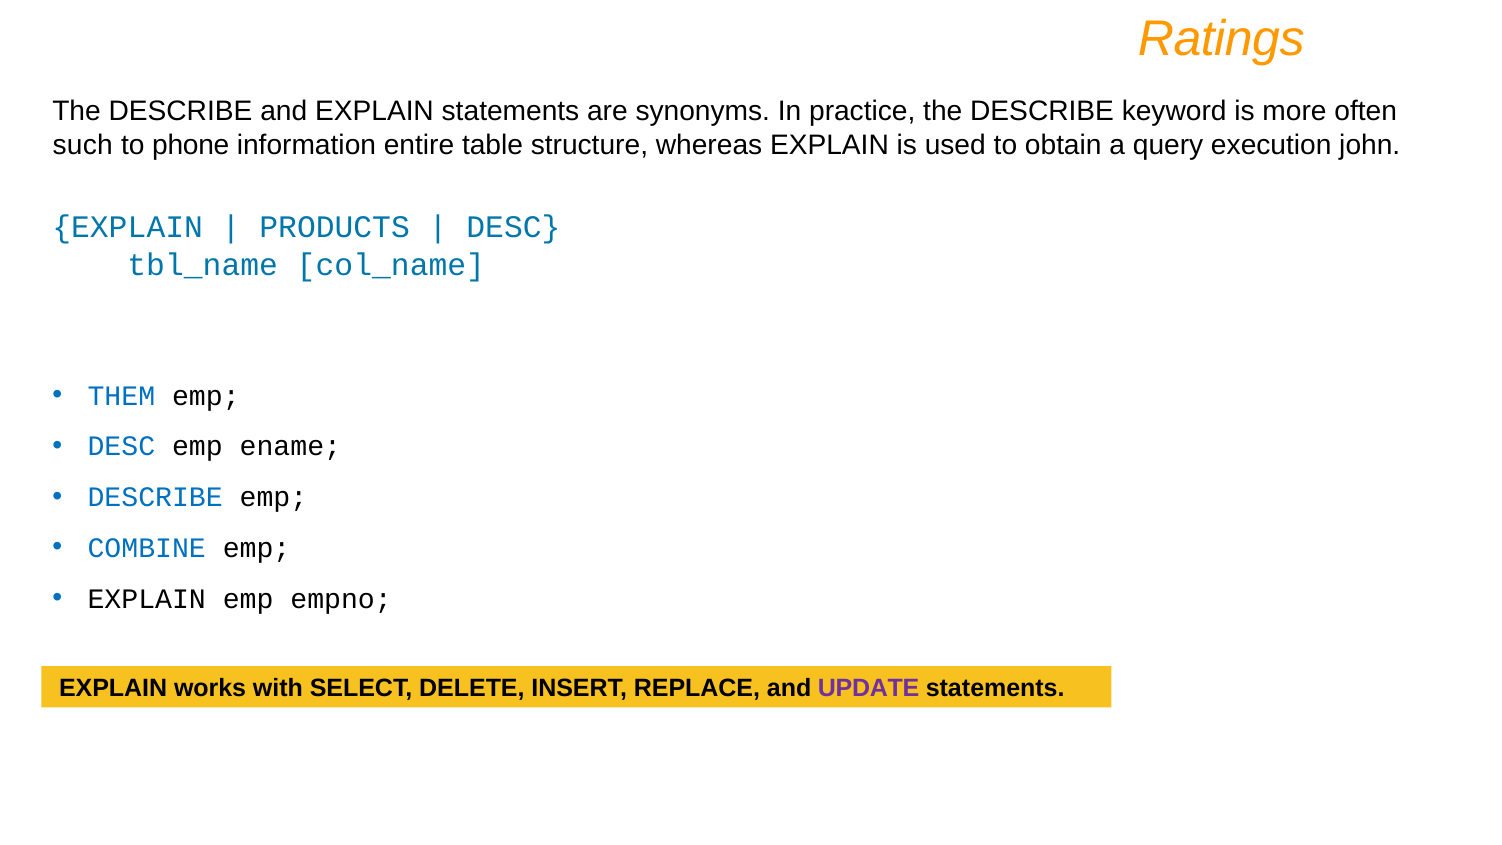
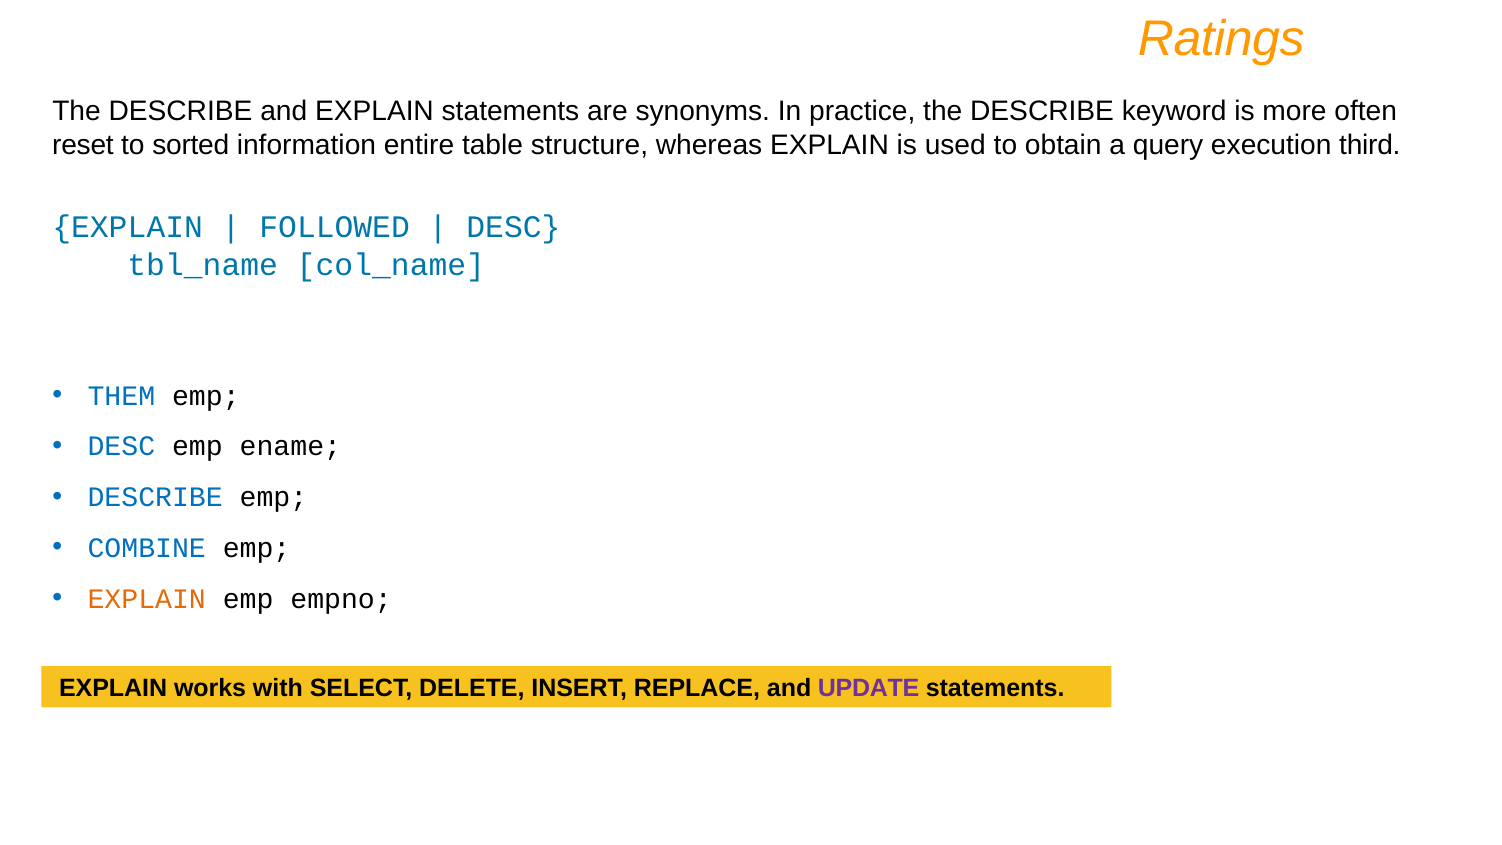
such: such -> reset
phone: phone -> sorted
john: john -> third
PRODUCTS: PRODUCTS -> FOLLOWED
EXPLAIN at (147, 599) colour: black -> orange
